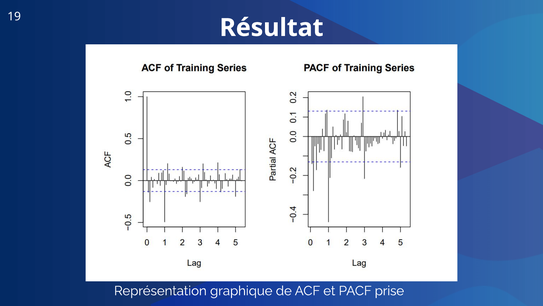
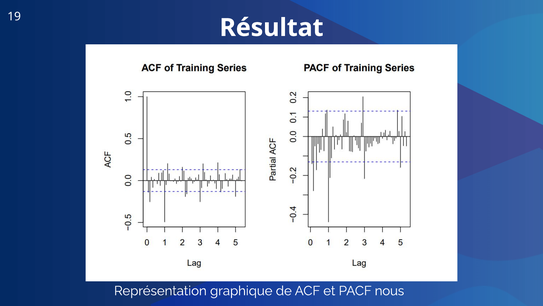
prise: prise -> nous
